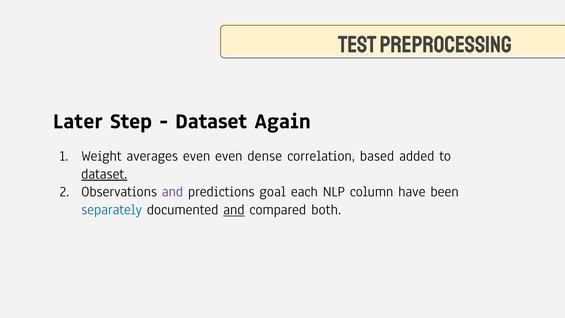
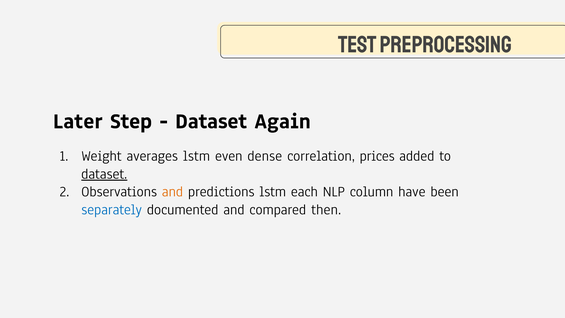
averages even: even -> lstm
based: based -> prices
and at (172, 192) colour: purple -> orange
predictions goal: goal -> lstm
and at (234, 209) underline: present -> none
both: both -> then
